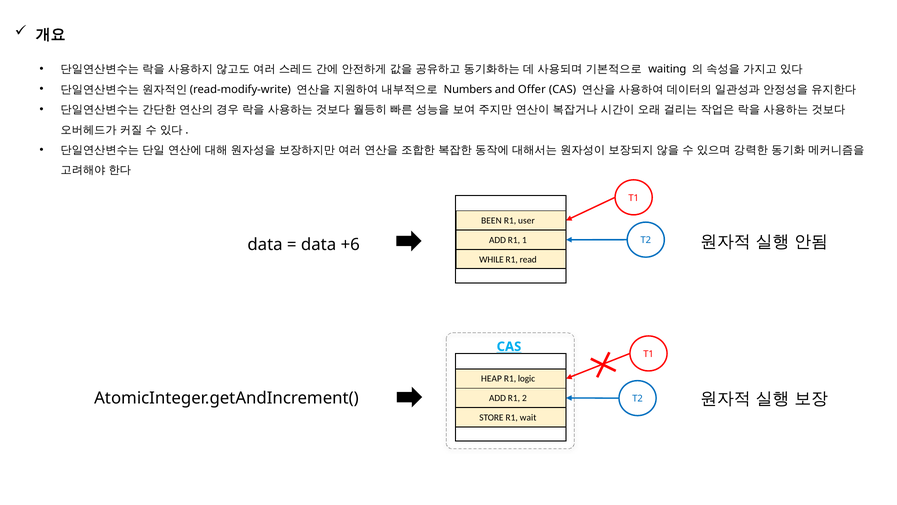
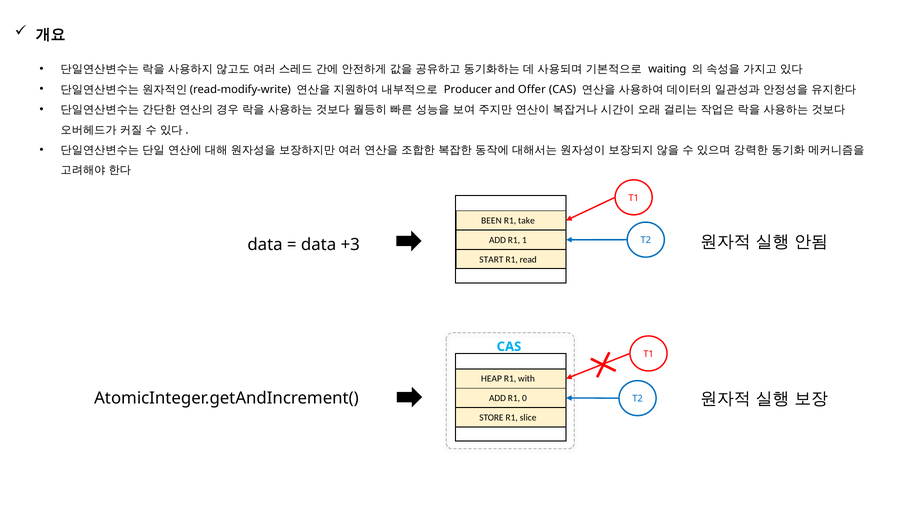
Numbers: Numbers -> Producer
user: user -> take
+6: +6 -> +3
WHILE: WHILE -> START
CAS at (509, 346) underline: present -> none
logic: logic -> with
2: 2 -> 0
wait: wait -> slice
